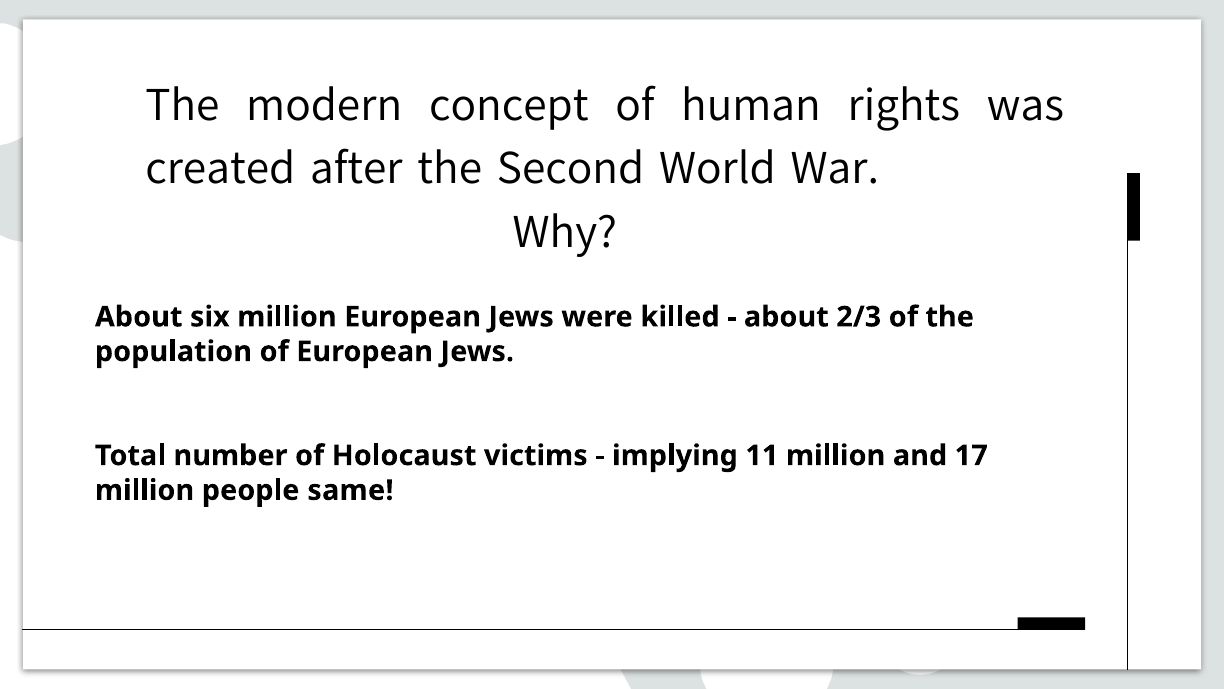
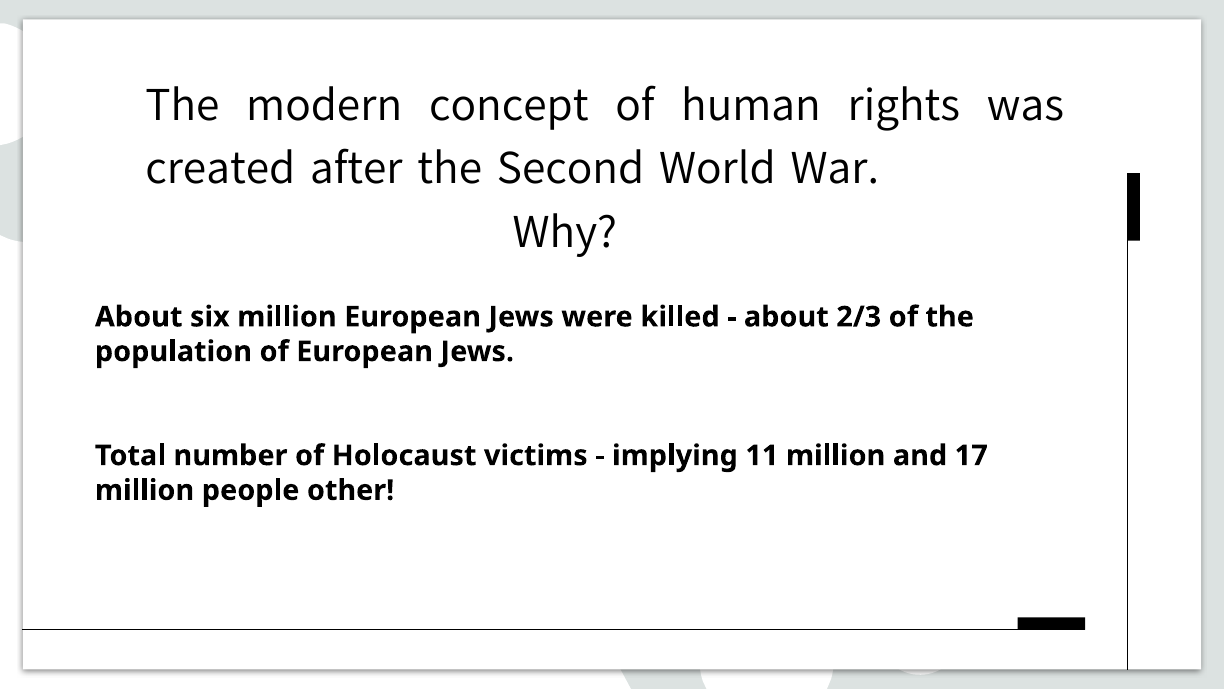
same: same -> other
